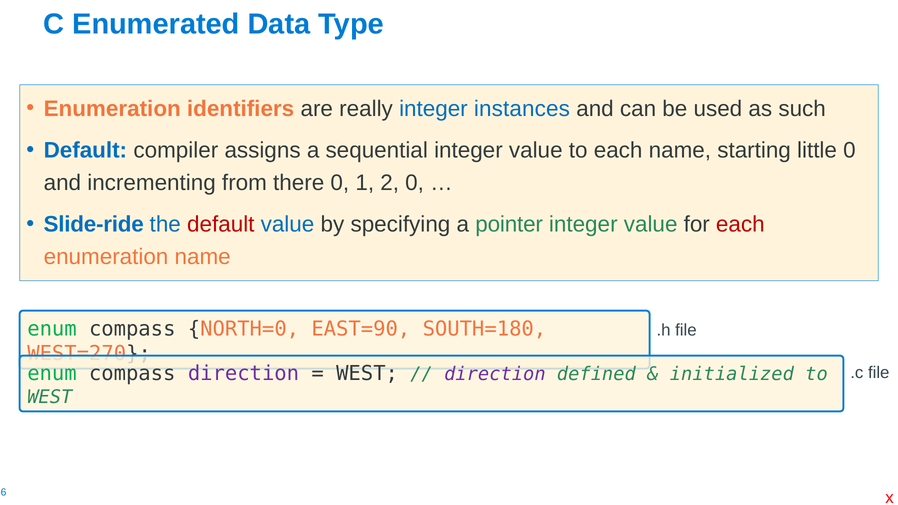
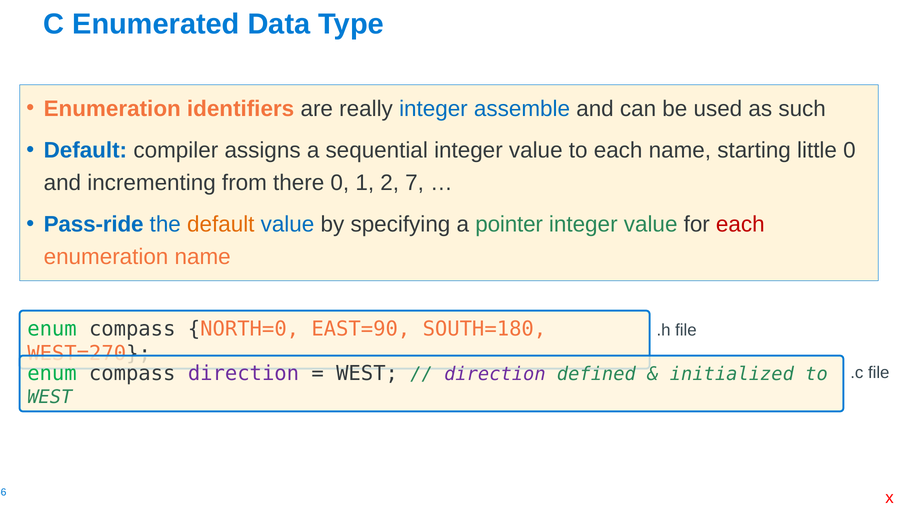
instances: instances -> assemble
2 0: 0 -> 7
Slide-ride: Slide-ride -> Pass-ride
default at (221, 224) colour: red -> orange
